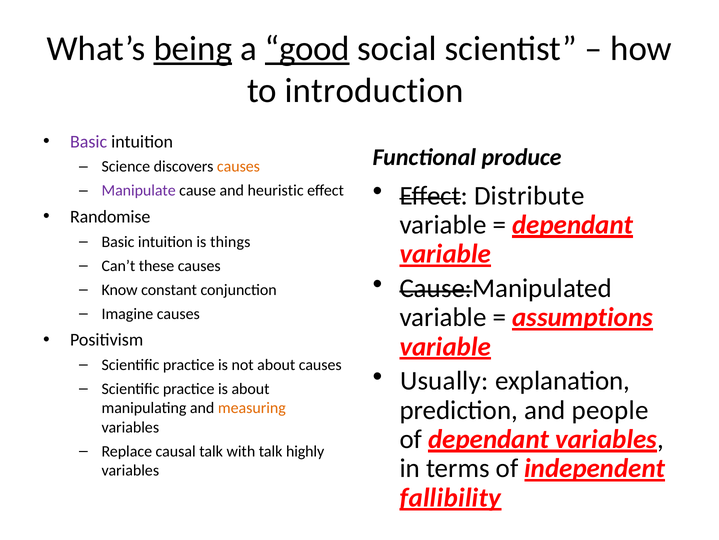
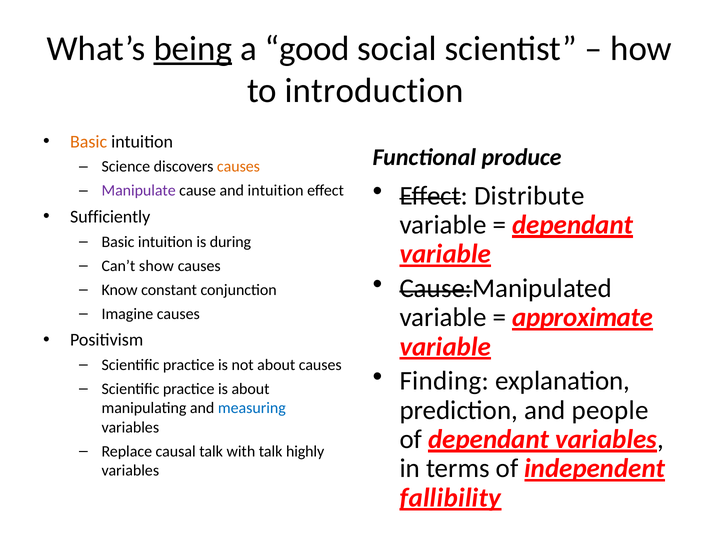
good underline: present -> none
Basic at (89, 141) colour: purple -> orange
and heuristic: heuristic -> intuition
Randomise: Randomise -> Sufficiently
things: things -> during
these: these -> show
assumptions: assumptions -> approximate
Usually: Usually -> Finding
measuring colour: orange -> blue
